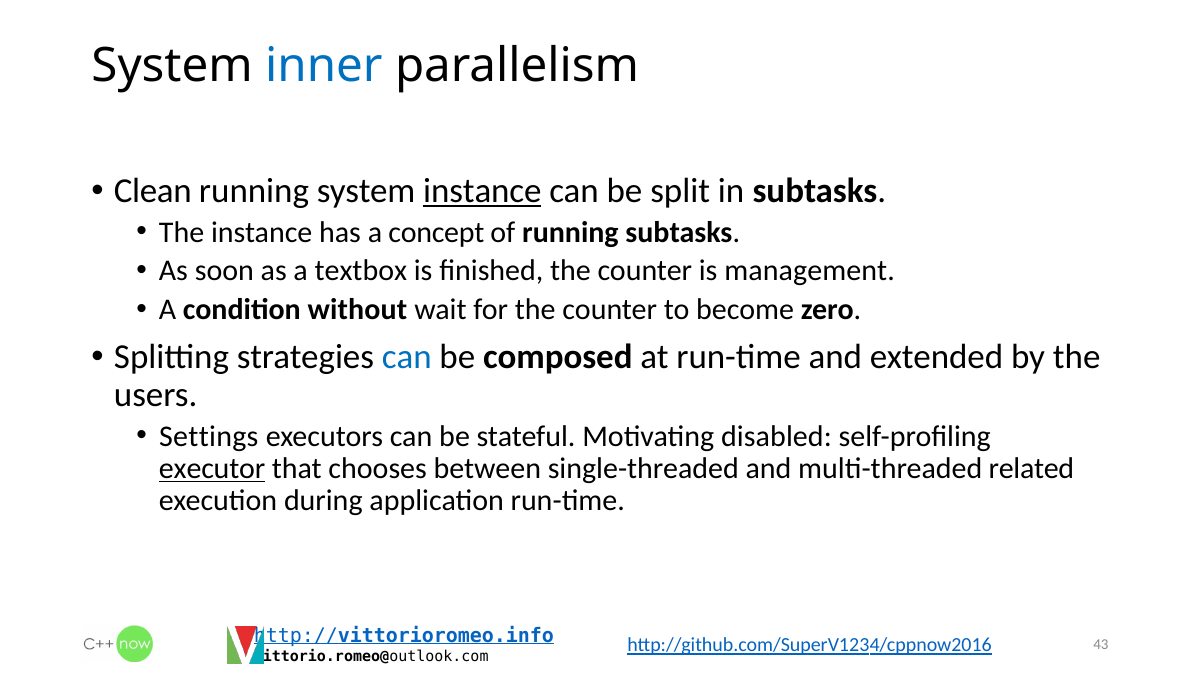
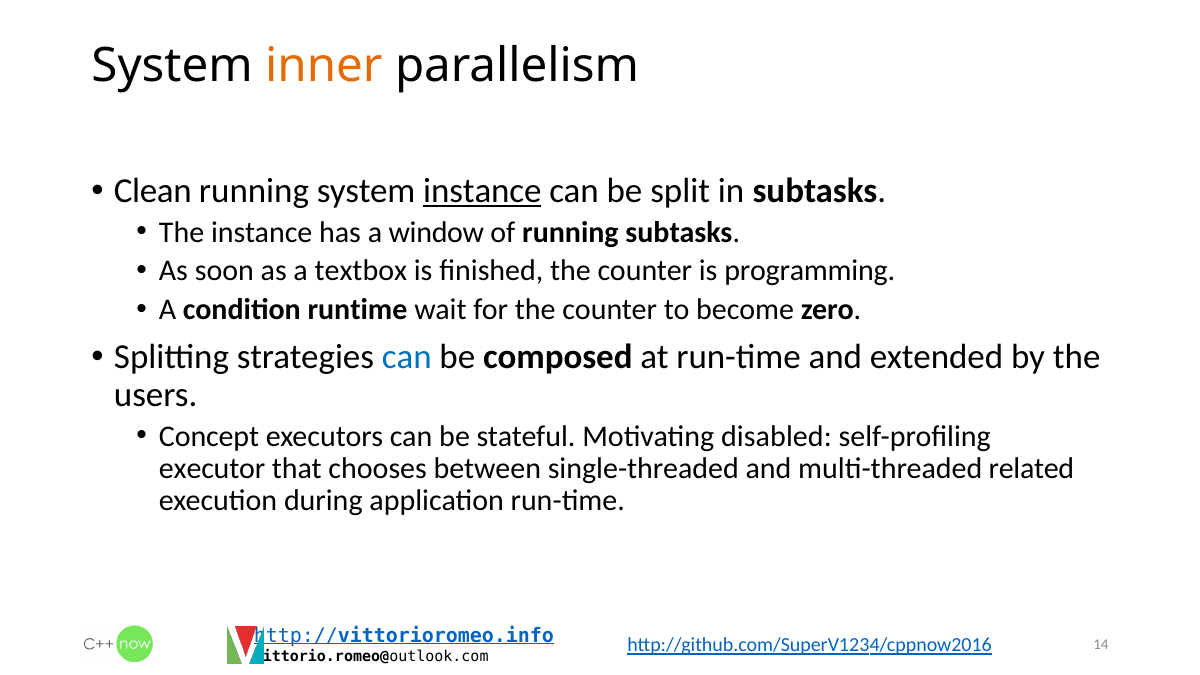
inner colour: blue -> orange
concept: concept -> window
management: management -> programming
without: without -> runtime
Settings: Settings -> Concept
executor underline: present -> none
43: 43 -> 14
